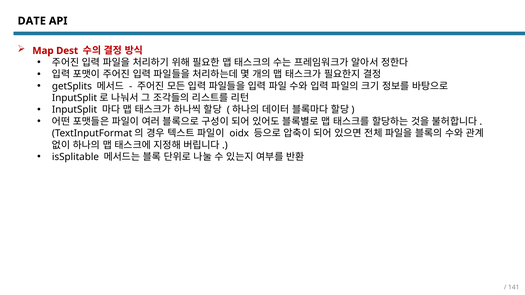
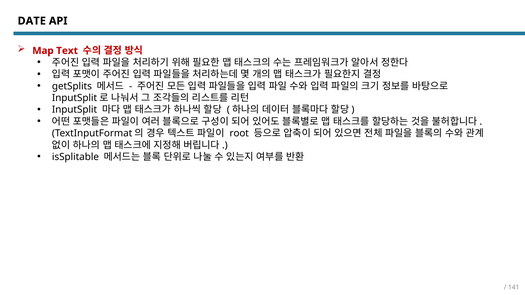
Dest: Dest -> Text
oidx: oidx -> root
